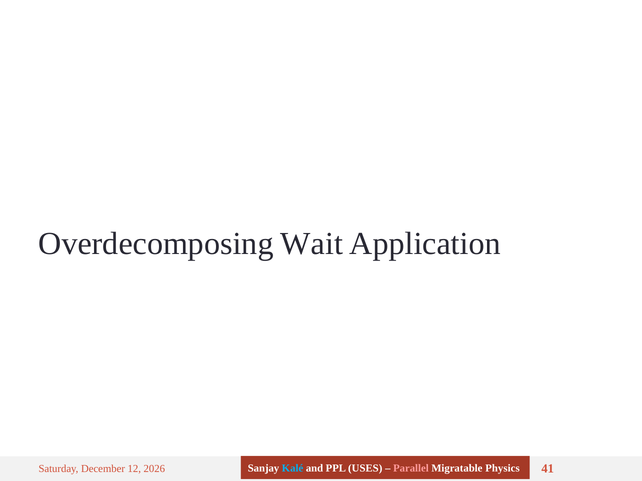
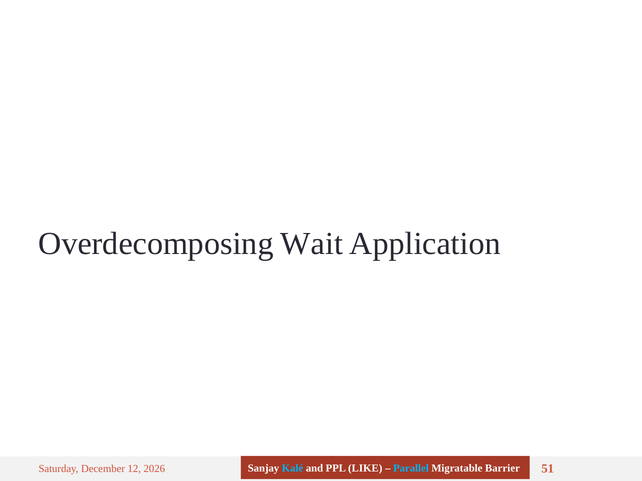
USES: USES -> LIKE
Parallel colour: pink -> light blue
Physics: Physics -> Barrier
41: 41 -> 51
